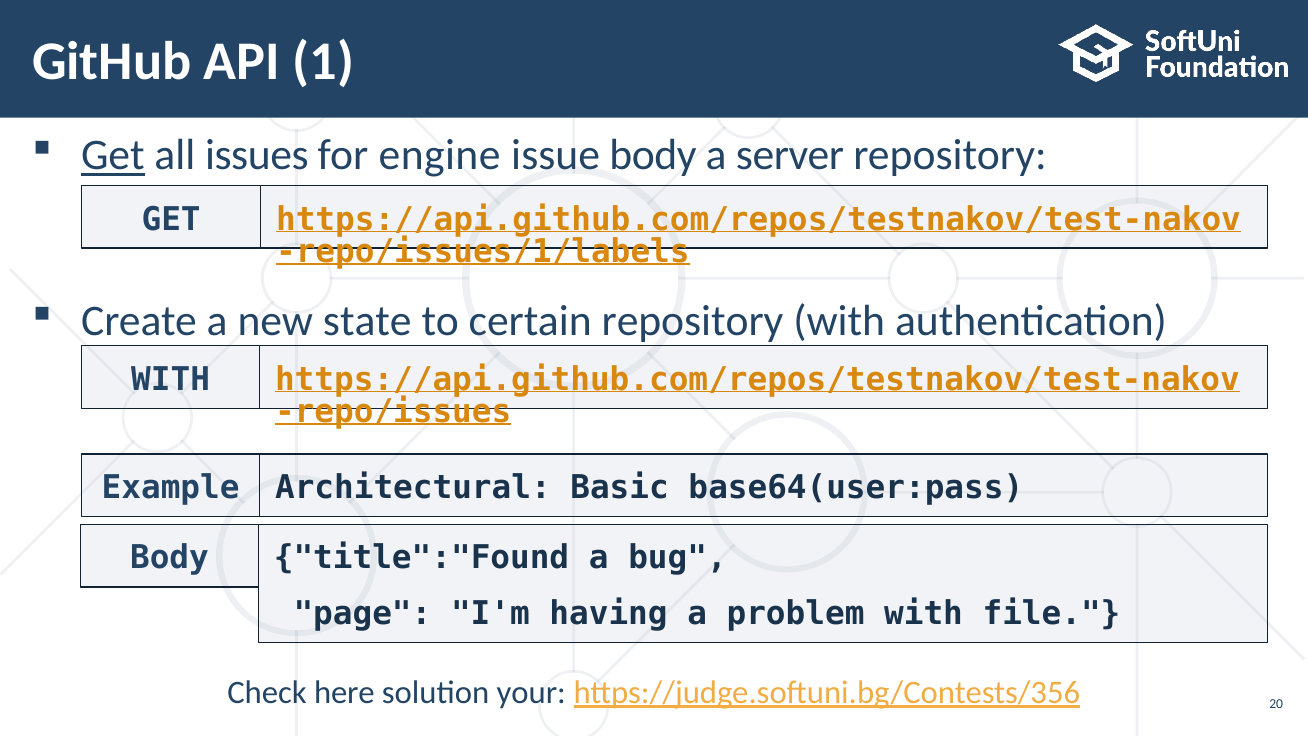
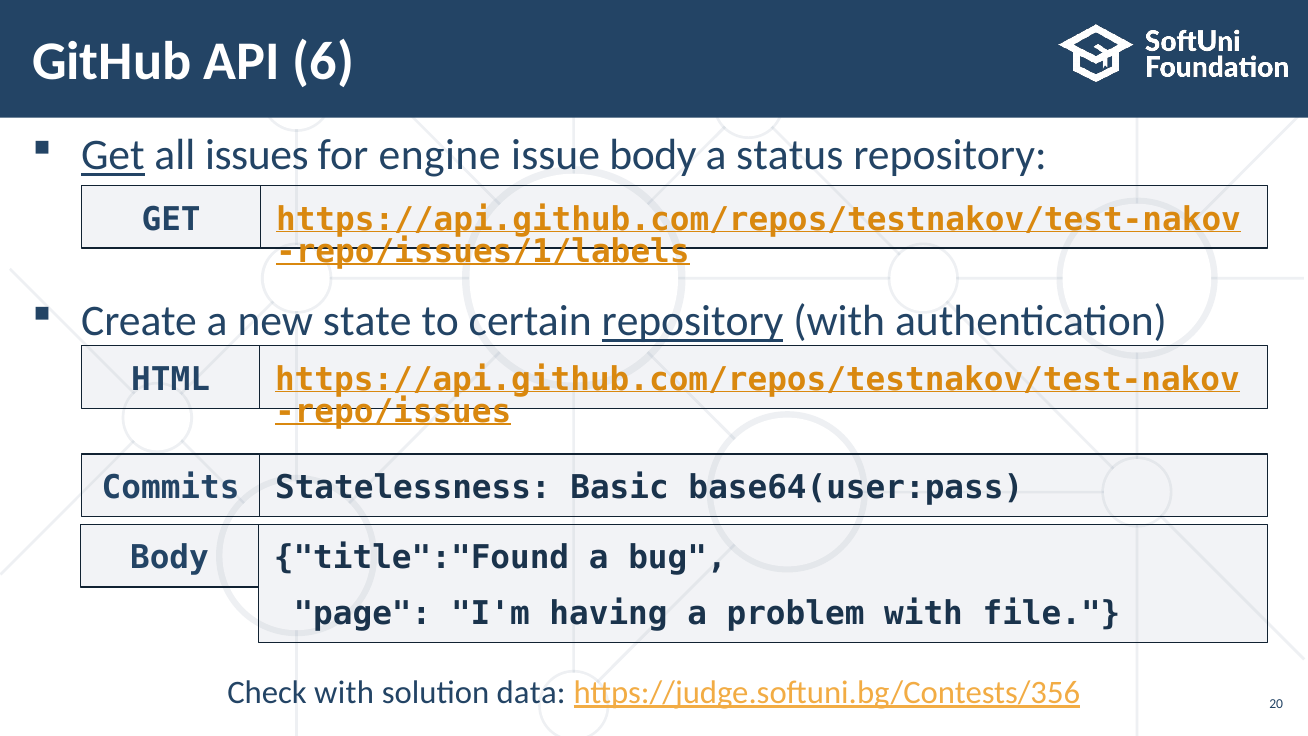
1: 1 -> 6
server: server -> status
repository at (692, 322) underline: none -> present
WITH at (171, 379): WITH -> HTML
Example: Example -> Commits
Architectural: Architectural -> Statelessness
Check here: here -> with
your: your -> data
